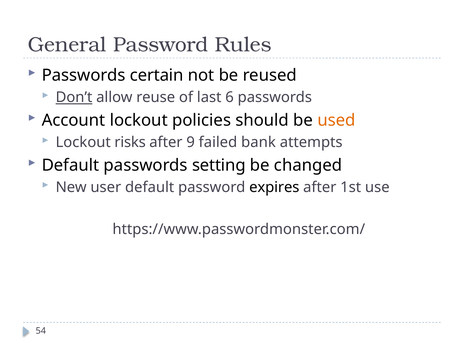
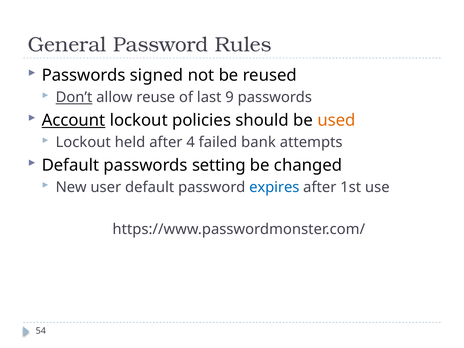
certain: certain -> signed
6: 6 -> 9
Account underline: none -> present
risks: risks -> held
9: 9 -> 4
expires colour: black -> blue
